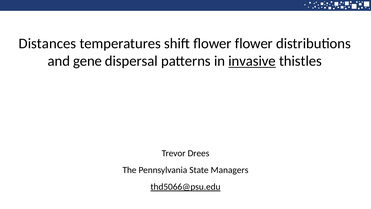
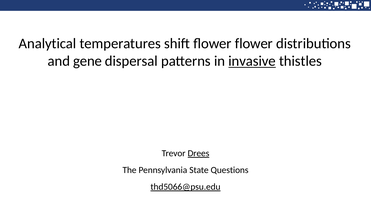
Distances: Distances -> Analytical
Drees underline: none -> present
Managers: Managers -> Questions
